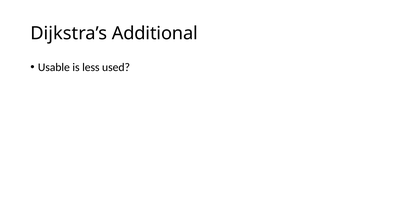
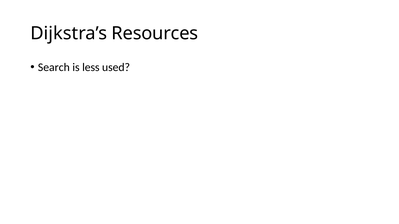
Additional: Additional -> Resources
Usable: Usable -> Search
